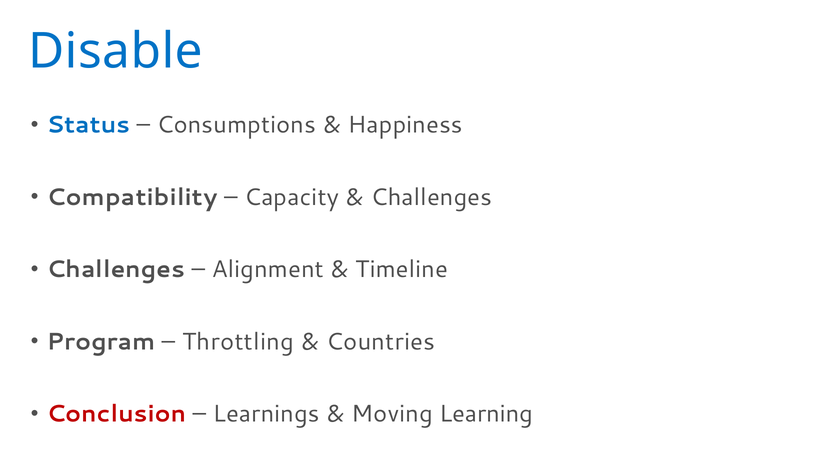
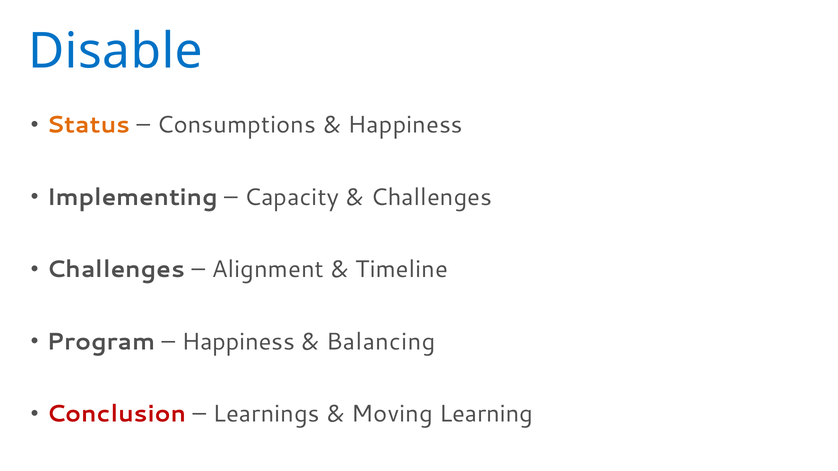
Status colour: blue -> orange
Compatibility: Compatibility -> Implementing
Throttling at (238, 342): Throttling -> Happiness
Countries: Countries -> Balancing
